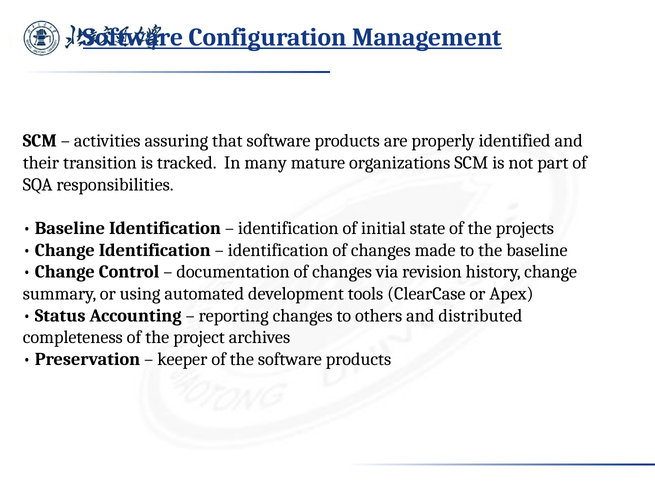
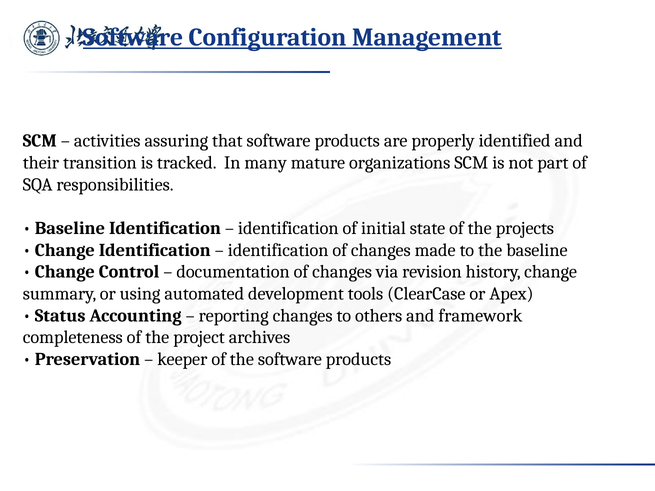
distributed: distributed -> framework
